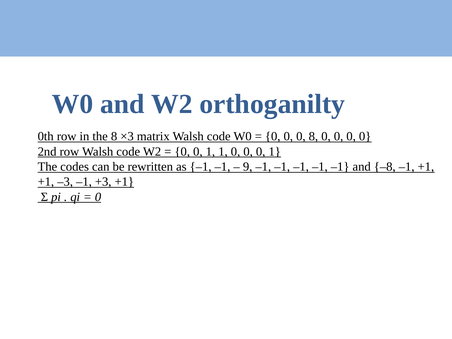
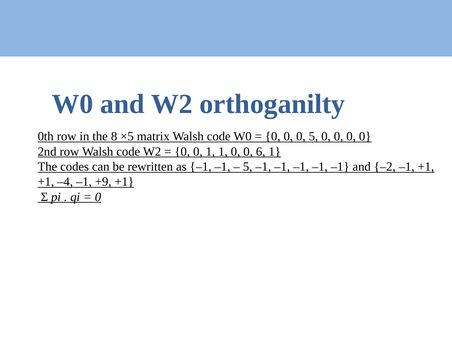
×3: ×3 -> ×5
0 8: 8 -> 5
1 0 0 0: 0 -> 6
9 at (248, 167): 9 -> 5
–8: –8 -> –2
–3: –3 -> –4
+3: +3 -> +9
